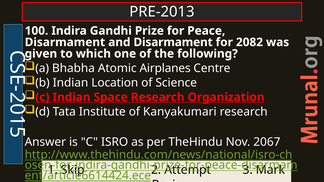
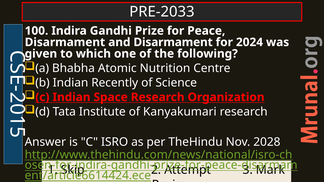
PRE-2013: PRE-2013 -> PRE-2033
2082: 2082 -> 2024
Airplanes: Airplanes -> Nutrition
Location: Location -> Recently
2067: 2067 -> 2028
